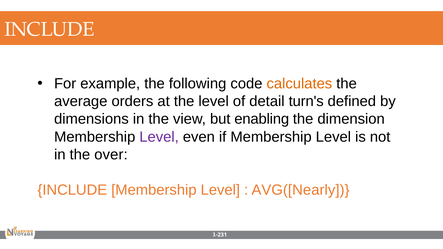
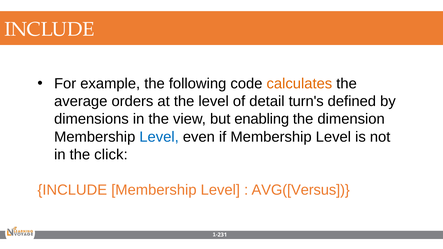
Level at (159, 137) colour: purple -> blue
over: over -> click
AVG([Nearly: AVG([Nearly -> AVG([Versus
